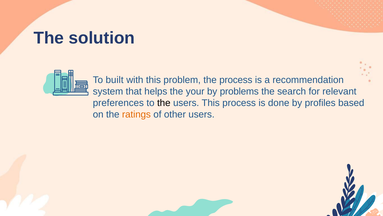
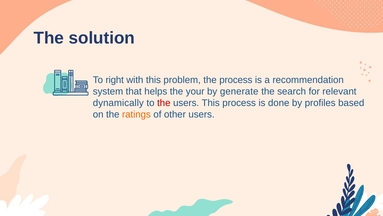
built: built -> right
problems: problems -> generate
preferences: preferences -> dynamically
the at (164, 103) colour: black -> red
